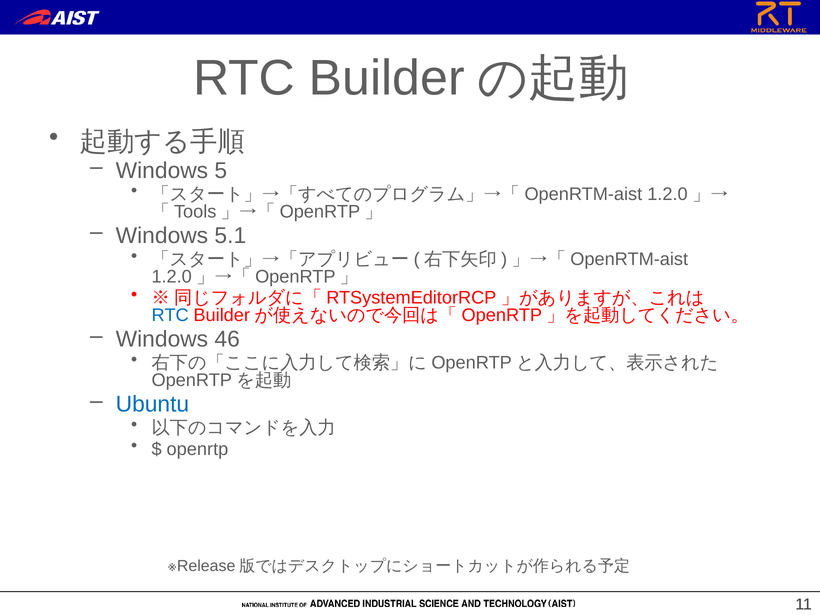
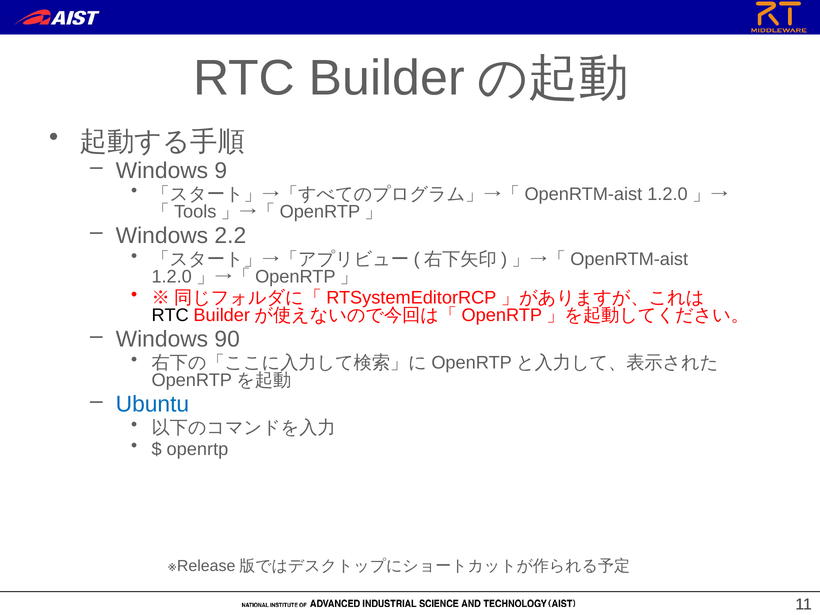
5: 5 -> 9
5.1: 5.1 -> 2.2
RTC at (170, 315) colour: blue -> black
46: 46 -> 90
